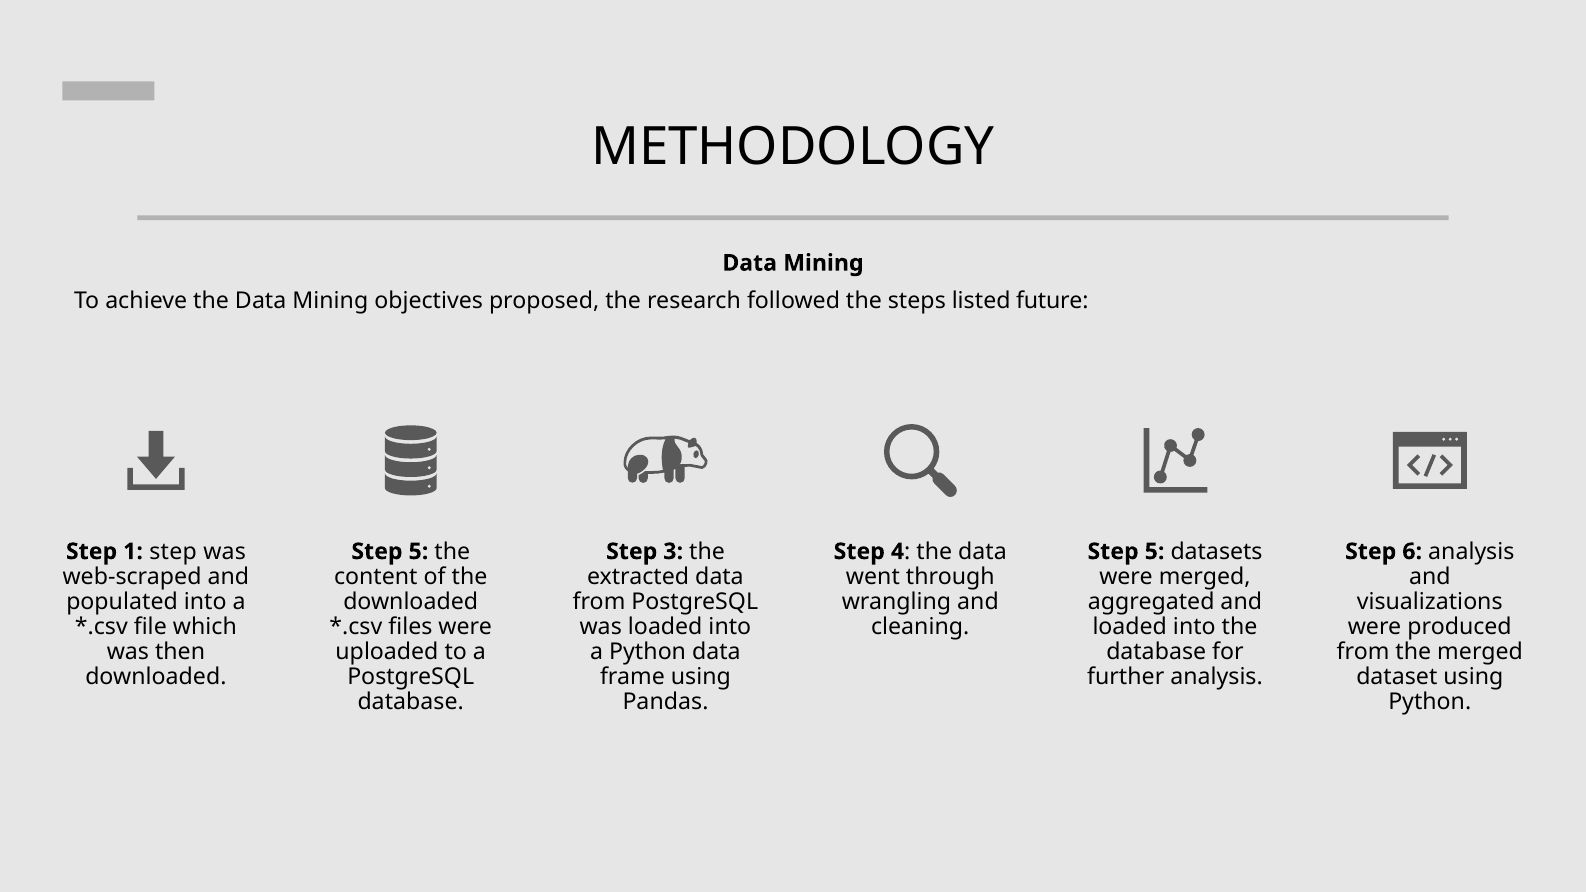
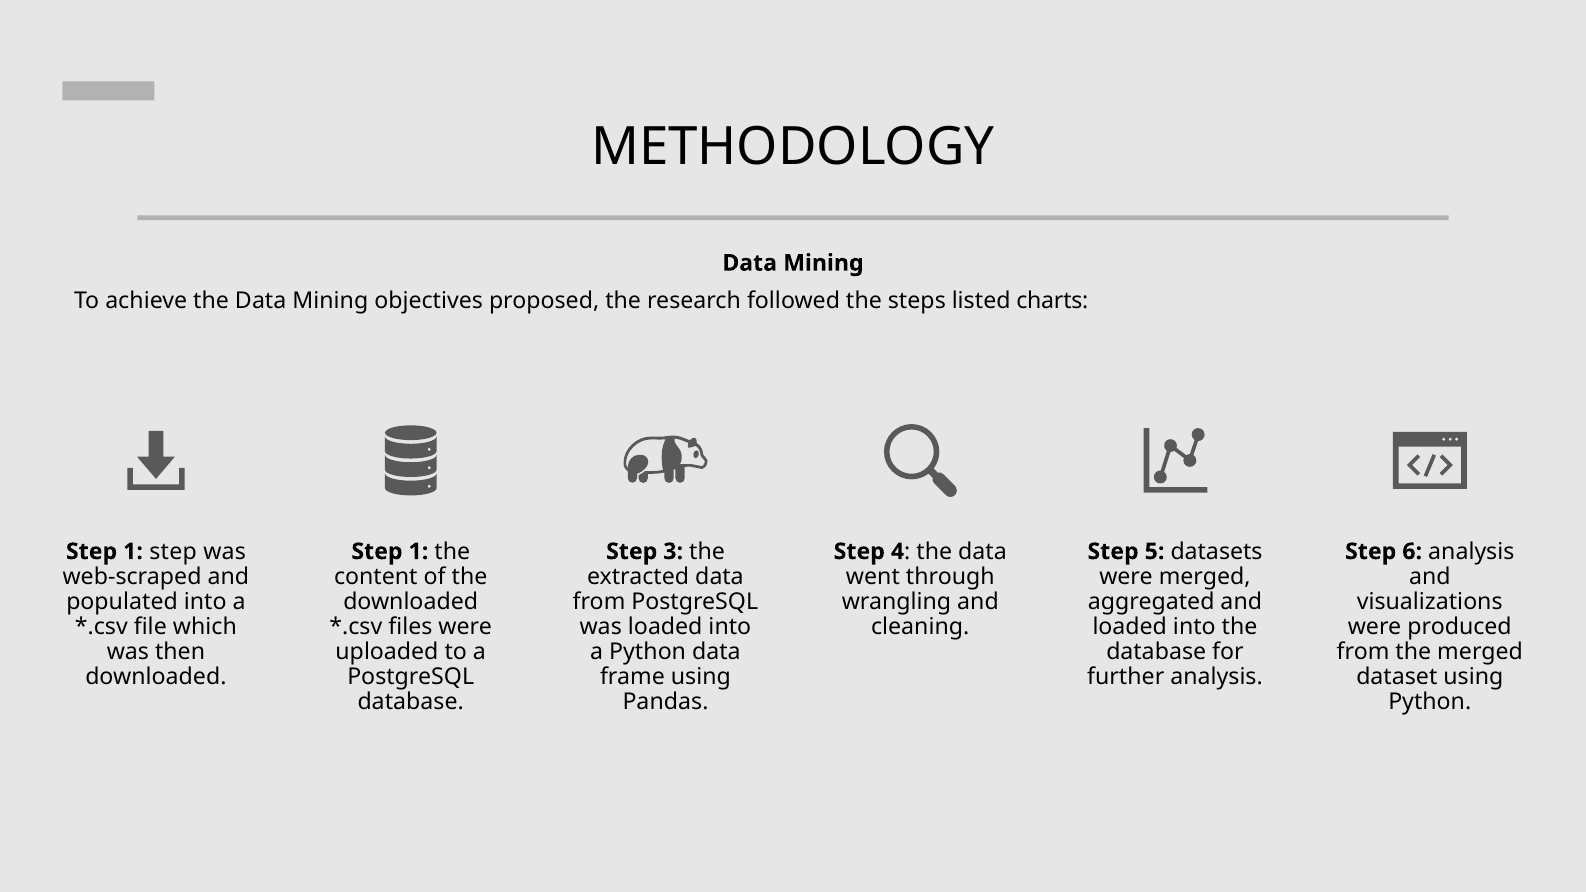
future: future -> charts
5 at (418, 552): 5 -> 1
